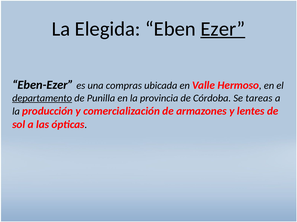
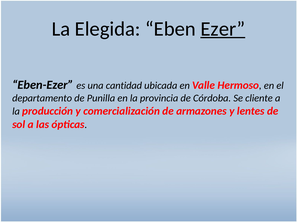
compras: compras -> cantidad
departamento underline: present -> none
tareas: tareas -> cliente
